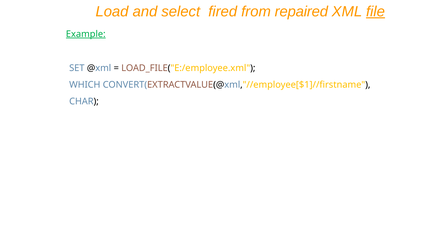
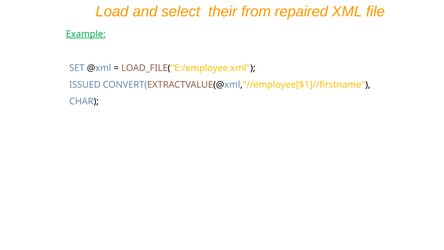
fired: fired -> their
file underline: present -> none
WHICH: WHICH -> ISSUED
